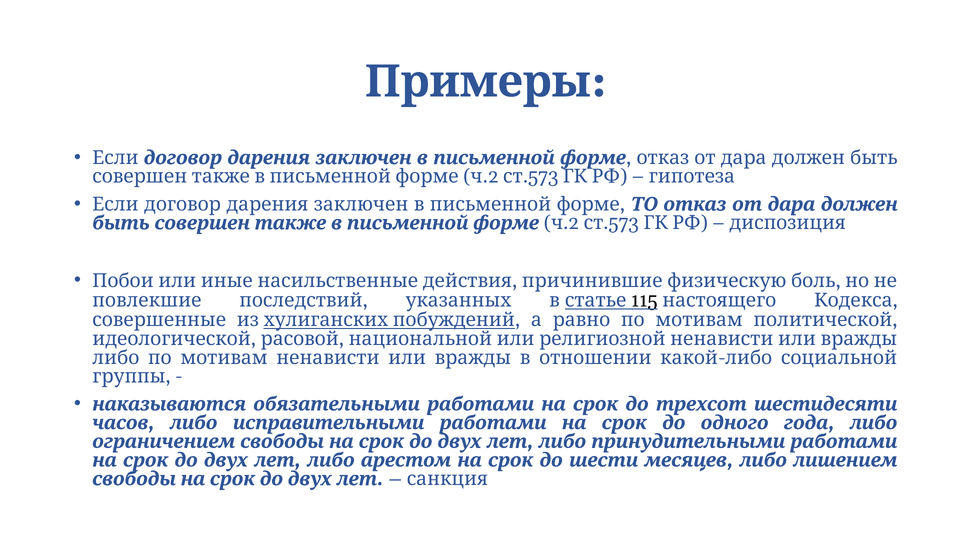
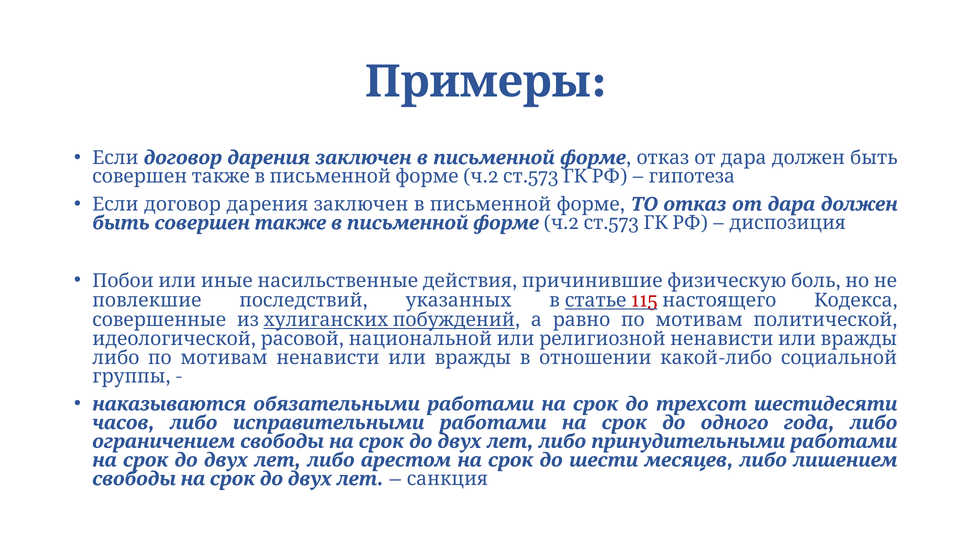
115 colour: black -> red
